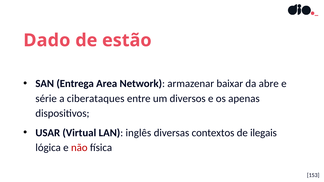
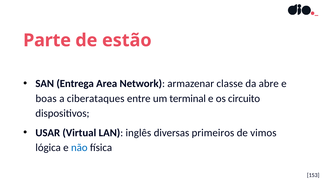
Dado: Dado -> Parte
baixar: baixar -> classe
série: série -> boas
diversos: diversos -> terminal
apenas: apenas -> circuito
contextos: contextos -> primeiros
ilegais: ilegais -> vimos
não colour: red -> blue
